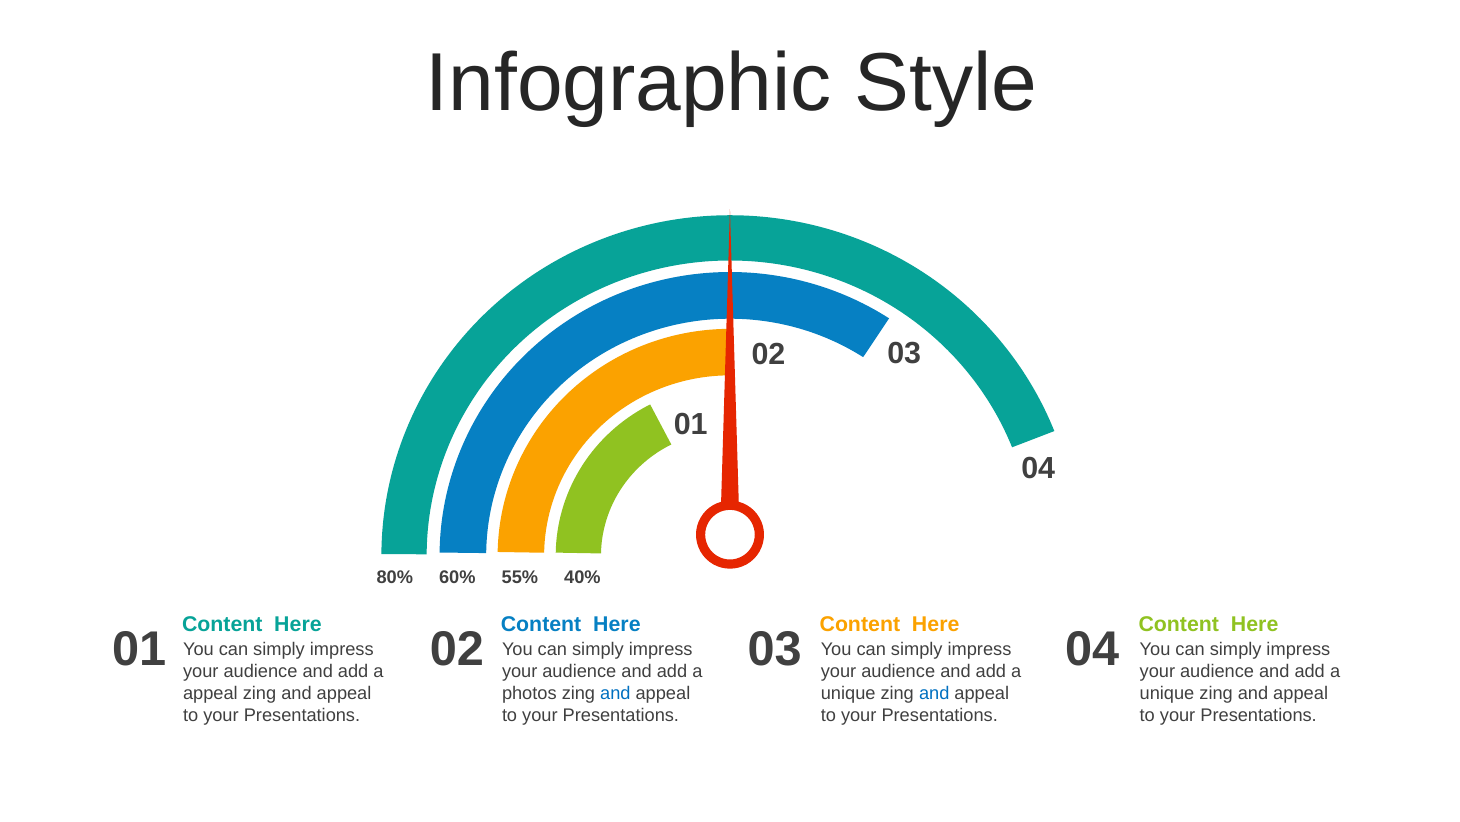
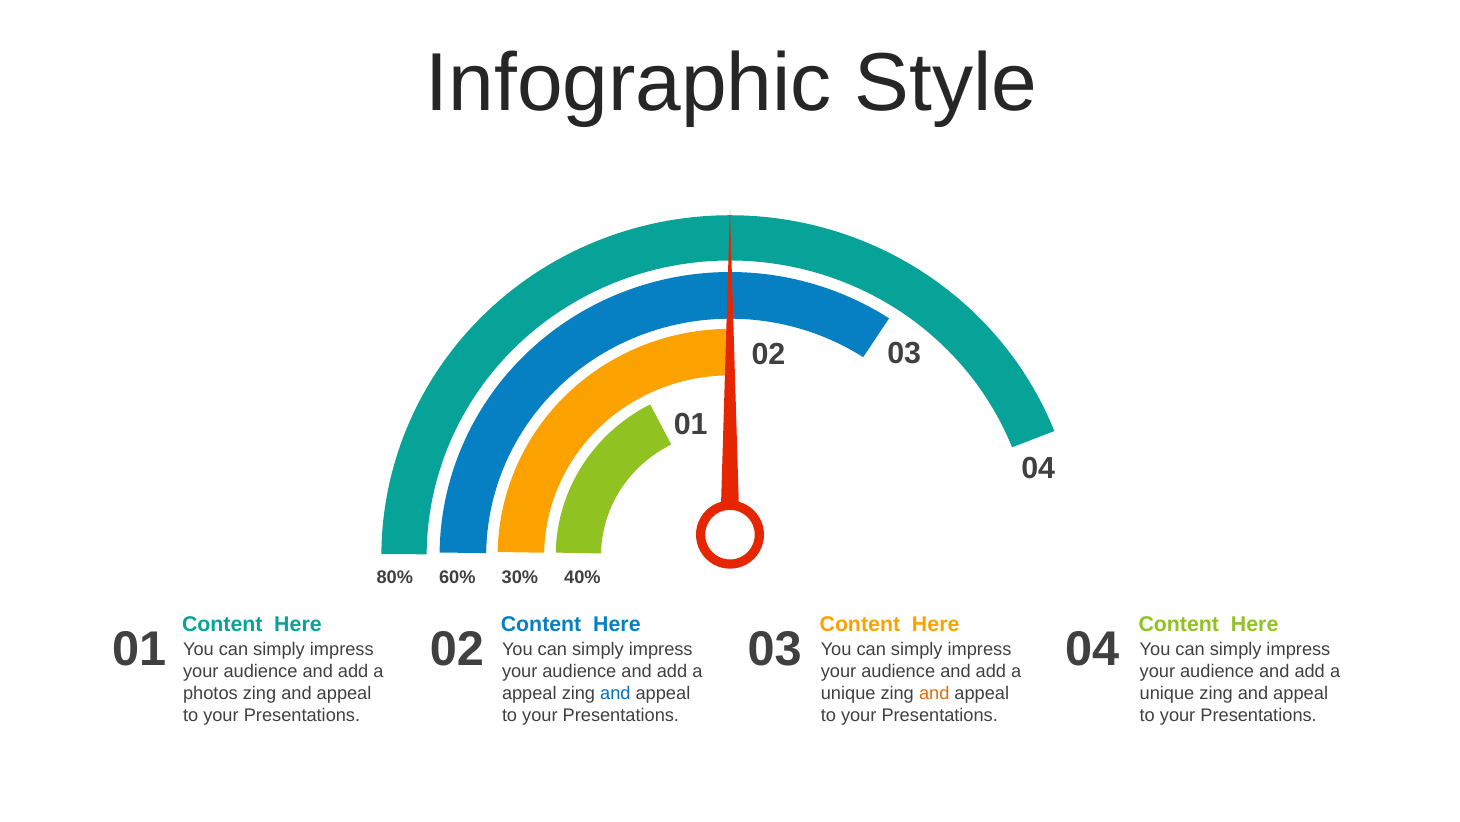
55%: 55% -> 30%
appeal at (210, 693): appeal -> photos
photos at (529, 693): photos -> appeal
and at (934, 693) colour: blue -> orange
